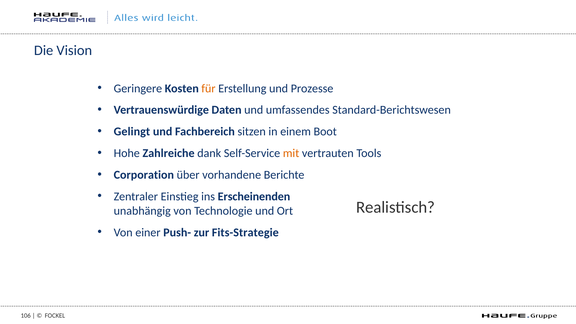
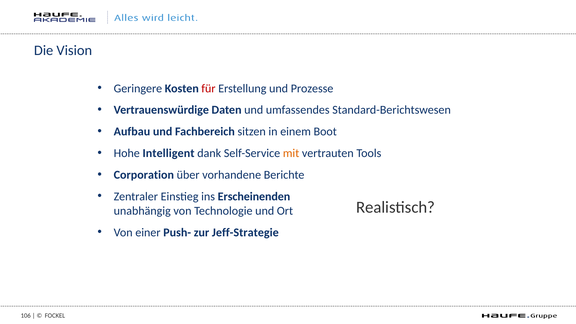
für colour: orange -> red
Gelingt: Gelingt -> Aufbau
Zahlreiche: Zahlreiche -> Intelligent
Fits-Strategie: Fits-Strategie -> Jeff-Strategie
